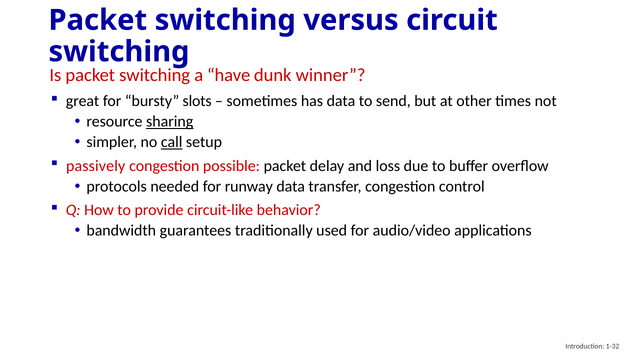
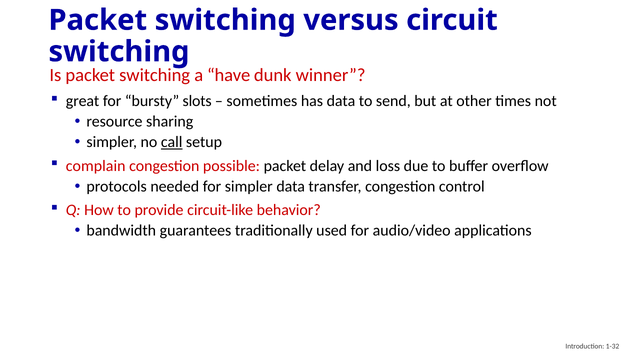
sharing underline: present -> none
passively: passively -> complain
for runway: runway -> simpler
